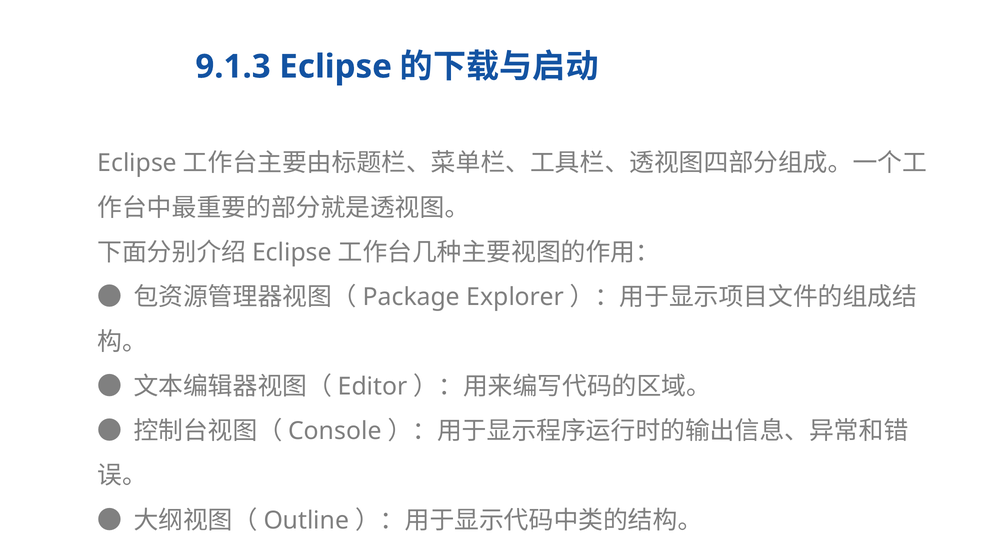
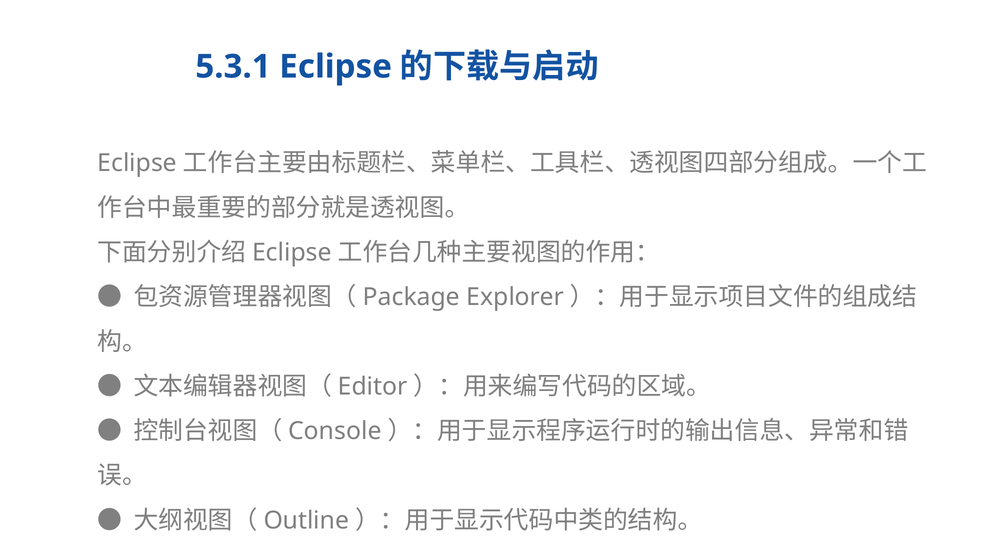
9.1.3: 9.1.3 -> 5.3.1
